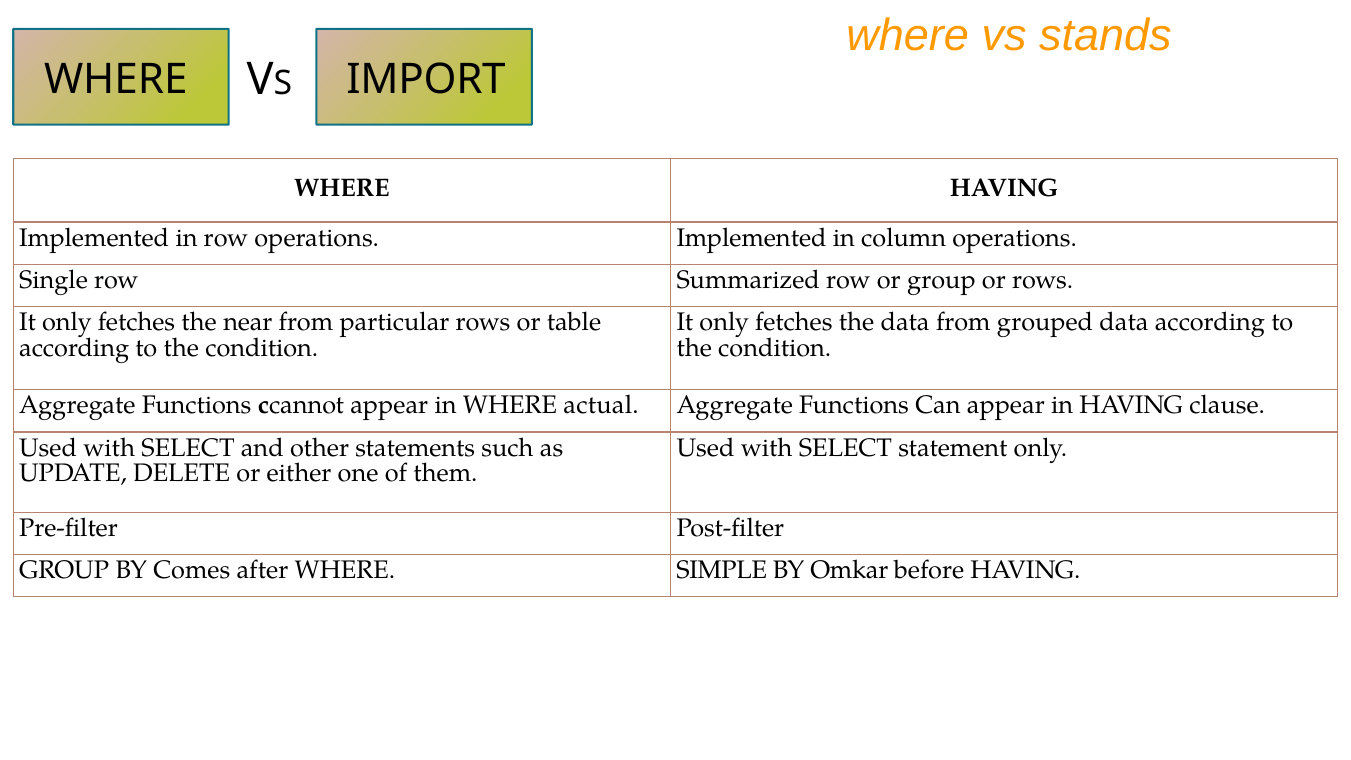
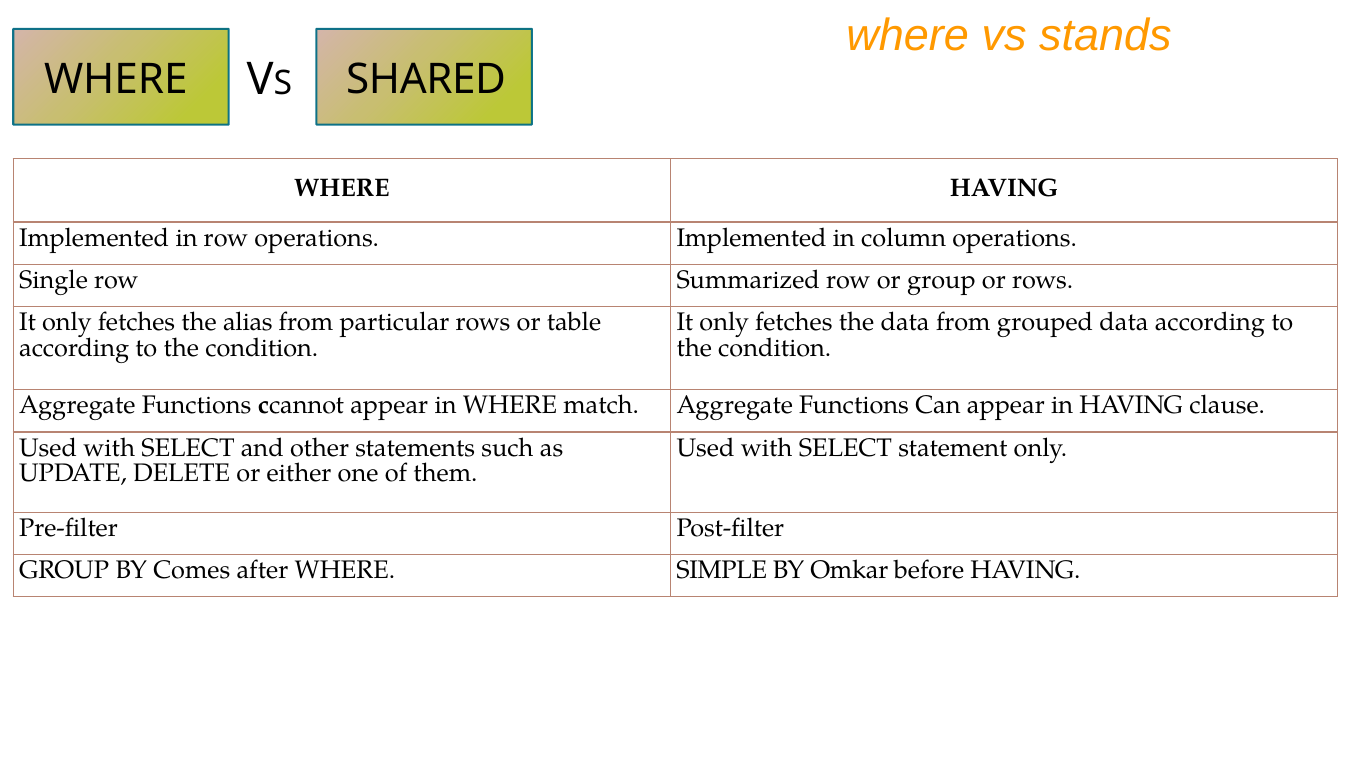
IMPORT: IMPORT -> SHARED
near: near -> alias
actual: actual -> match
